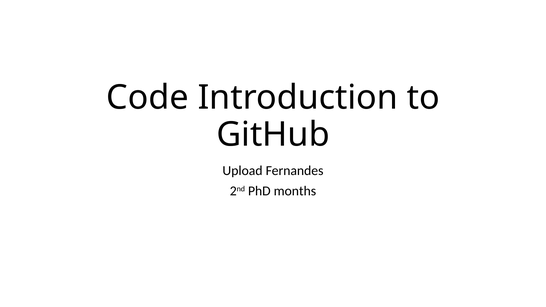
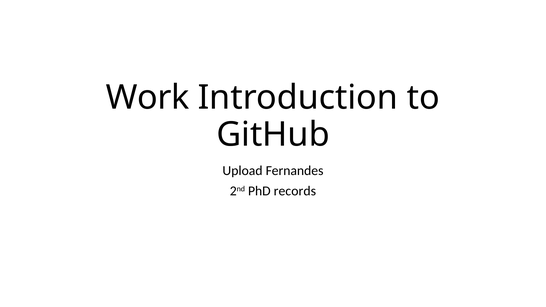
Code: Code -> Work
months: months -> records
